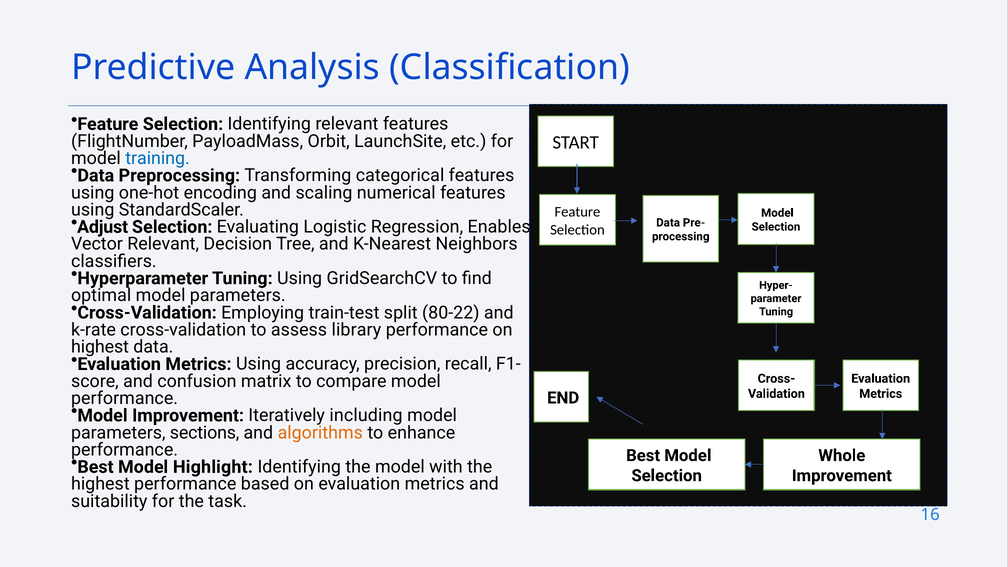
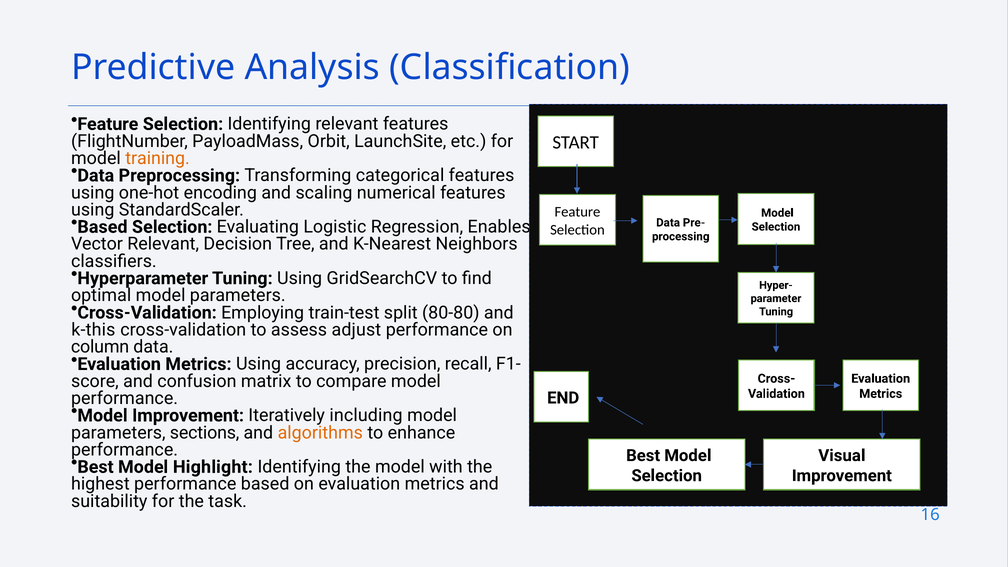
training colour: blue -> orange
Adjust at (103, 227): Adjust -> Based
80-22: 80-22 -> 80-80
k-rate: k-rate -> k-this
library: library -> adjust
highest at (100, 347): highest -> column
Whole: Whole -> Visual
